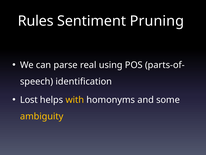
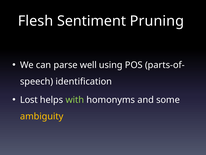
Rules: Rules -> Flesh
real: real -> well
with colour: yellow -> light green
